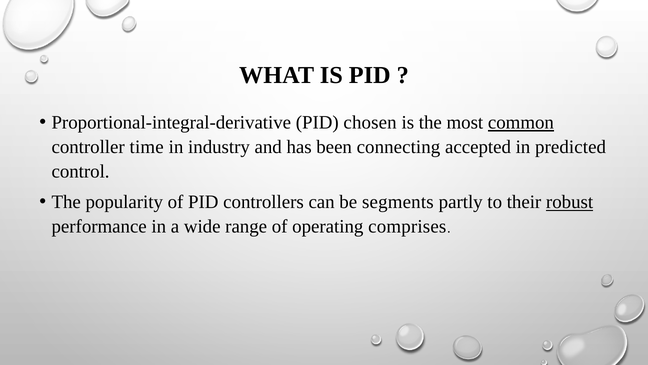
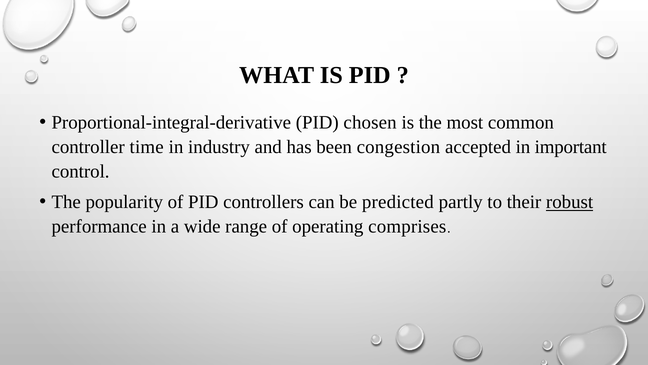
common underline: present -> none
connecting: connecting -> congestion
predicted: predicted -> important
segments: segments -> predicted
